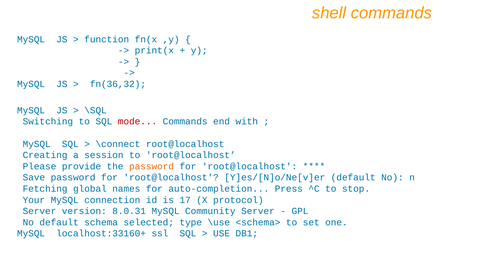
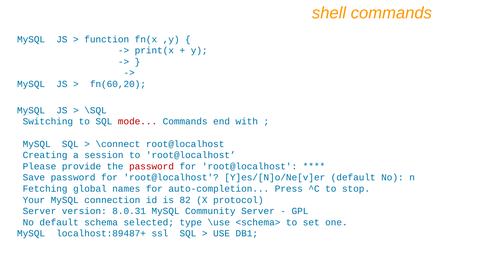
fn(36,32: fn(36,32 -> fn(60,20
password at (152, 166) colour: orange -> red
17: 17 -> 82
localhost:33160+: localhost:33160+ -> localhost:89487+
